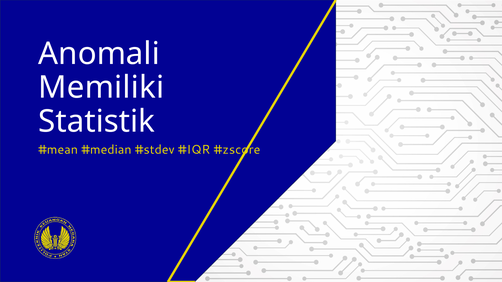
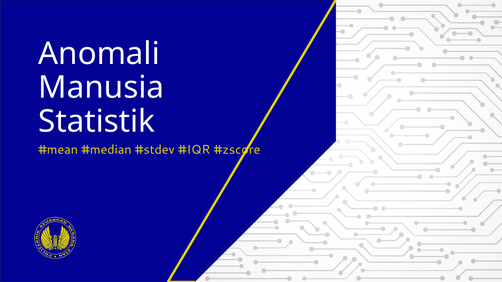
Memiliki: Memiliki -> Manusia
